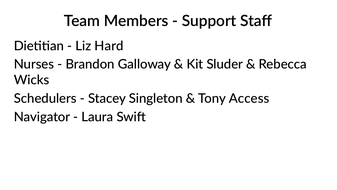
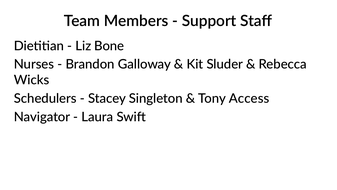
Hard: Hard -> Bone
